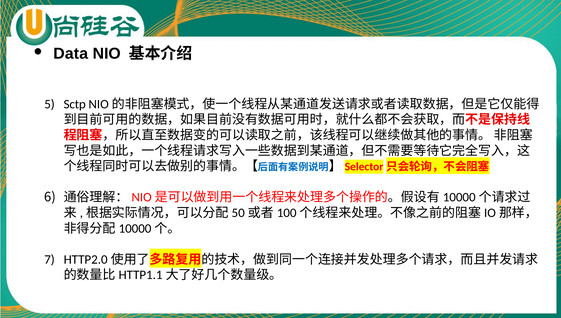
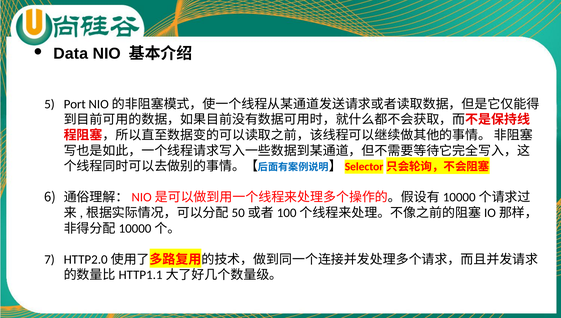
Sctp: Sctp -> Port
